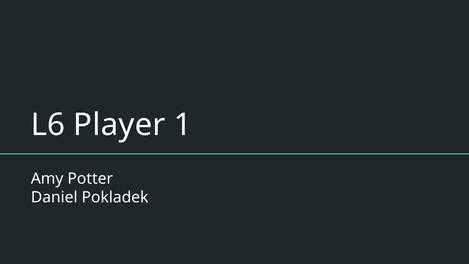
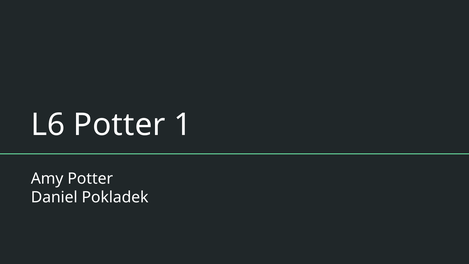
L6 Player: Player -> Potter
